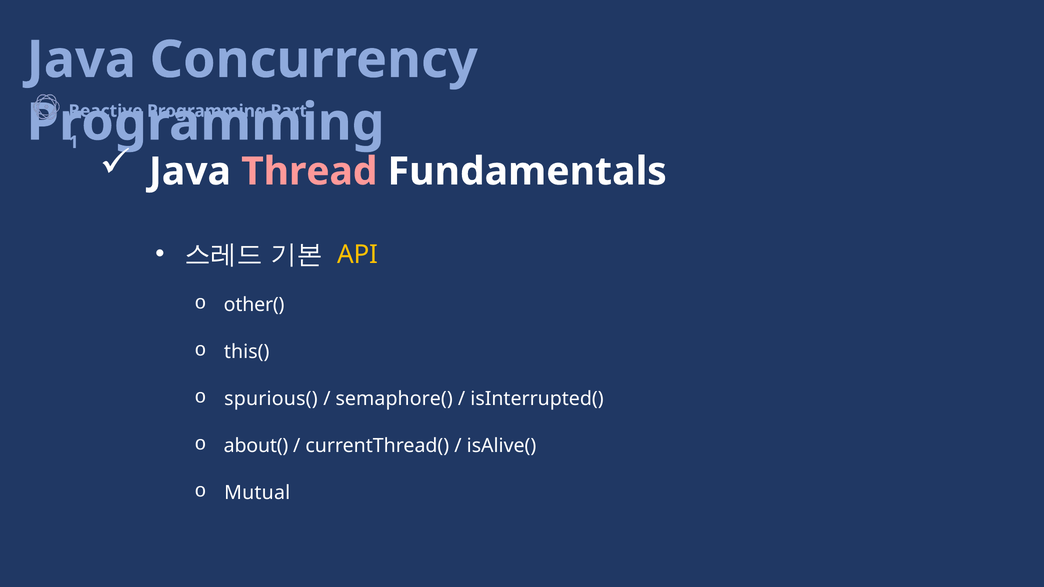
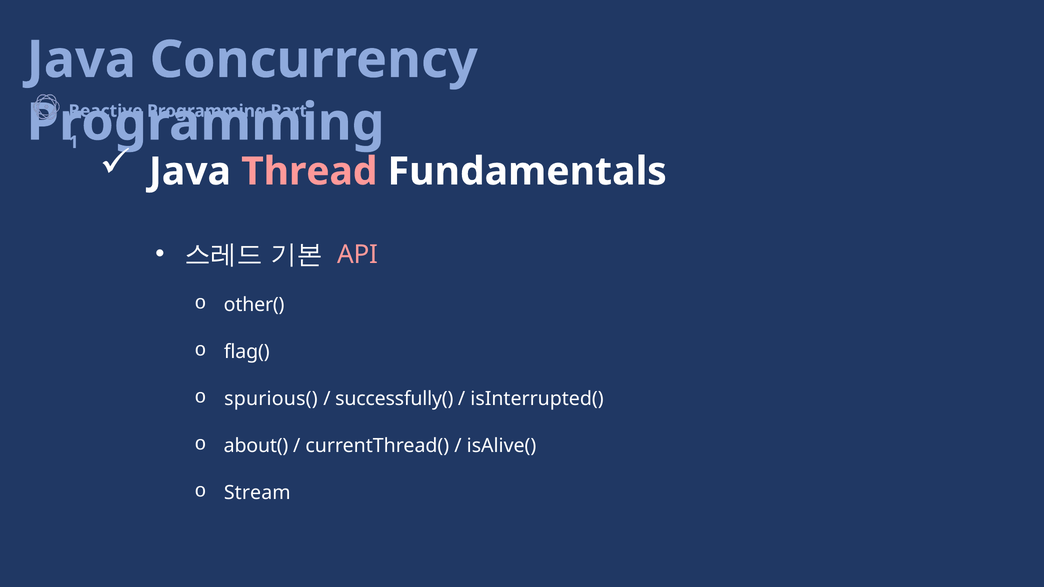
API colour: yellow -> pink
this(: this( -> flag(
semaphore(: semaphore( -> successfully(
Mutual: Mutual -> Stream
